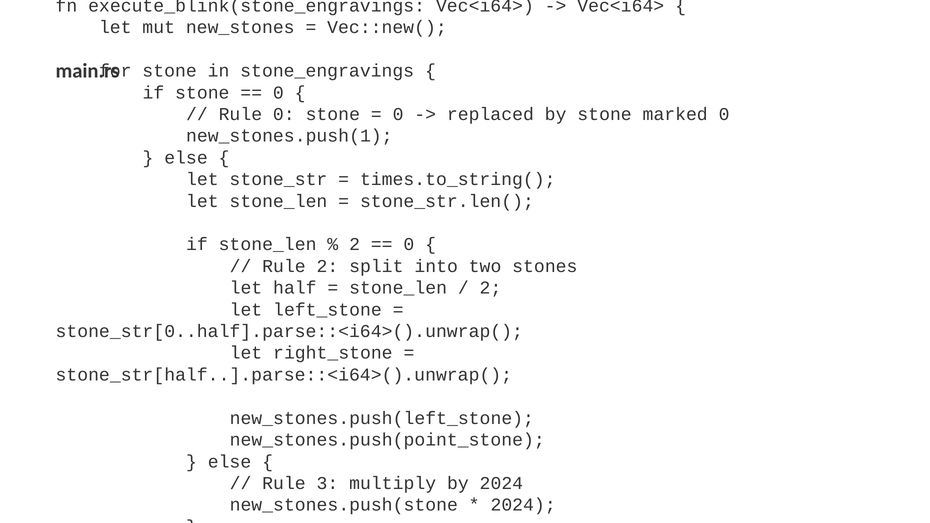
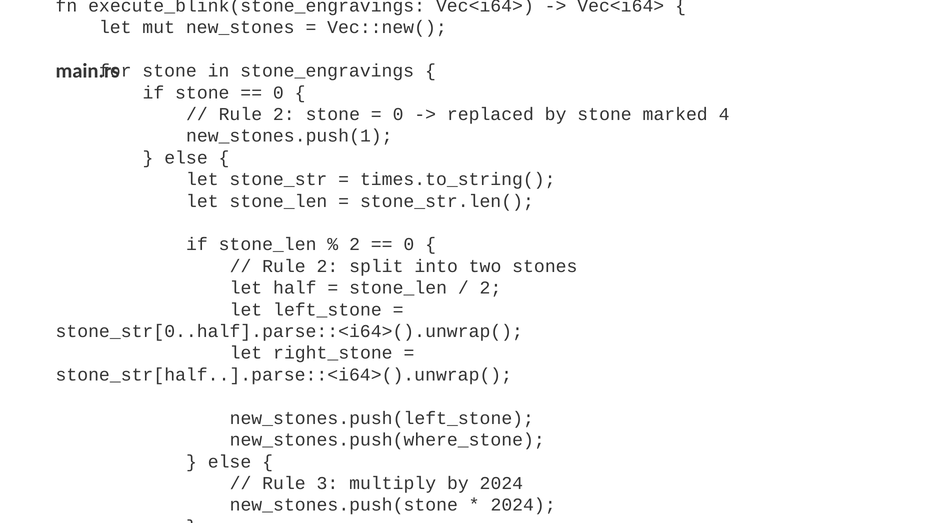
0 at (284, 114): 0 -> 2
marked 0: 0 -> 4
new_stones.push(point_stone: new_stones.push(point_stone -> new_stones.push(where_stone
